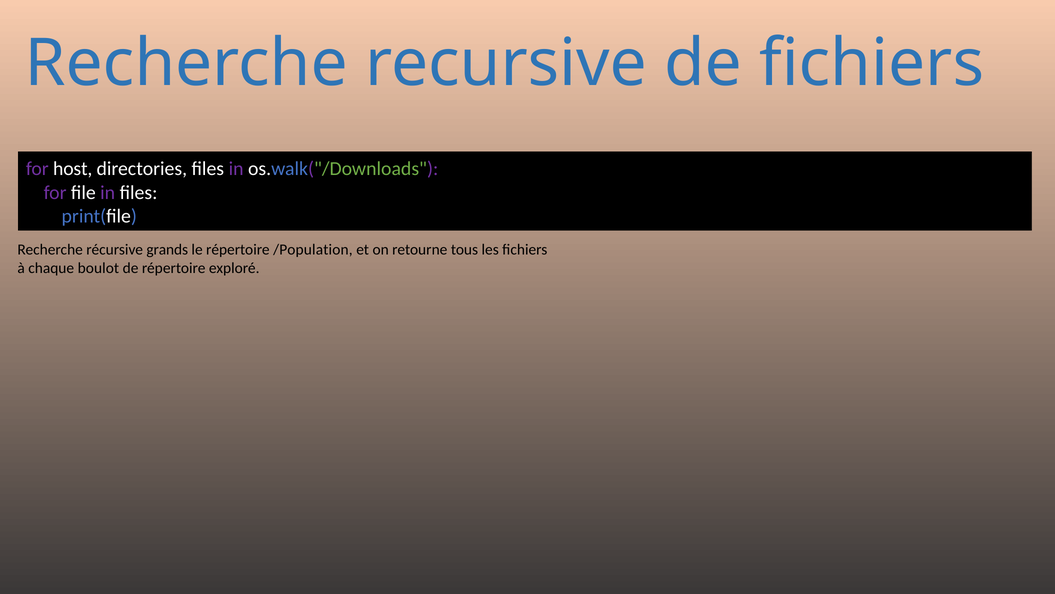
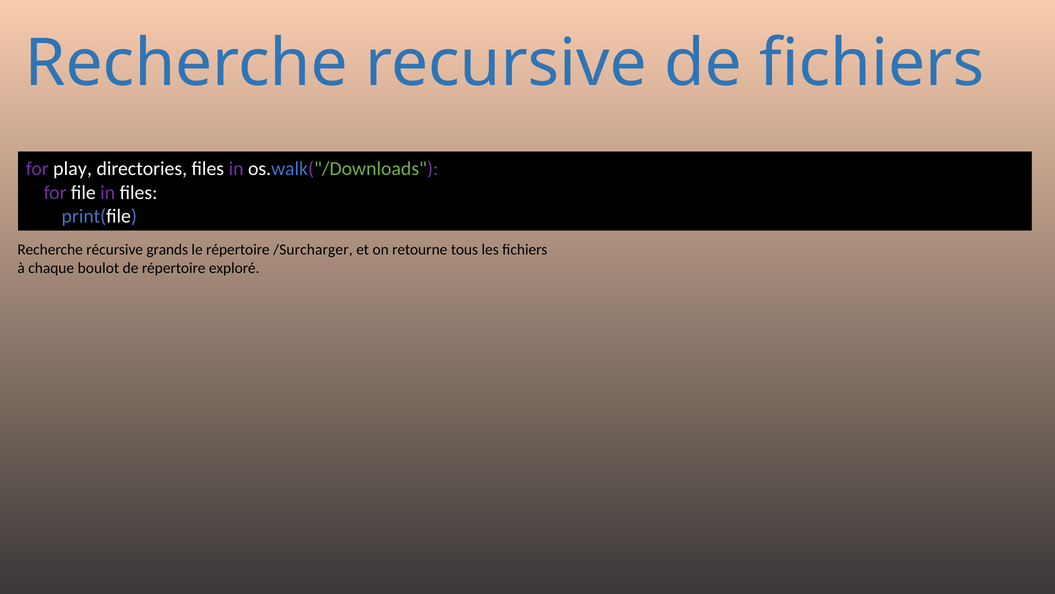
host: host -> play
/Population: /Population -> /Surcharger
